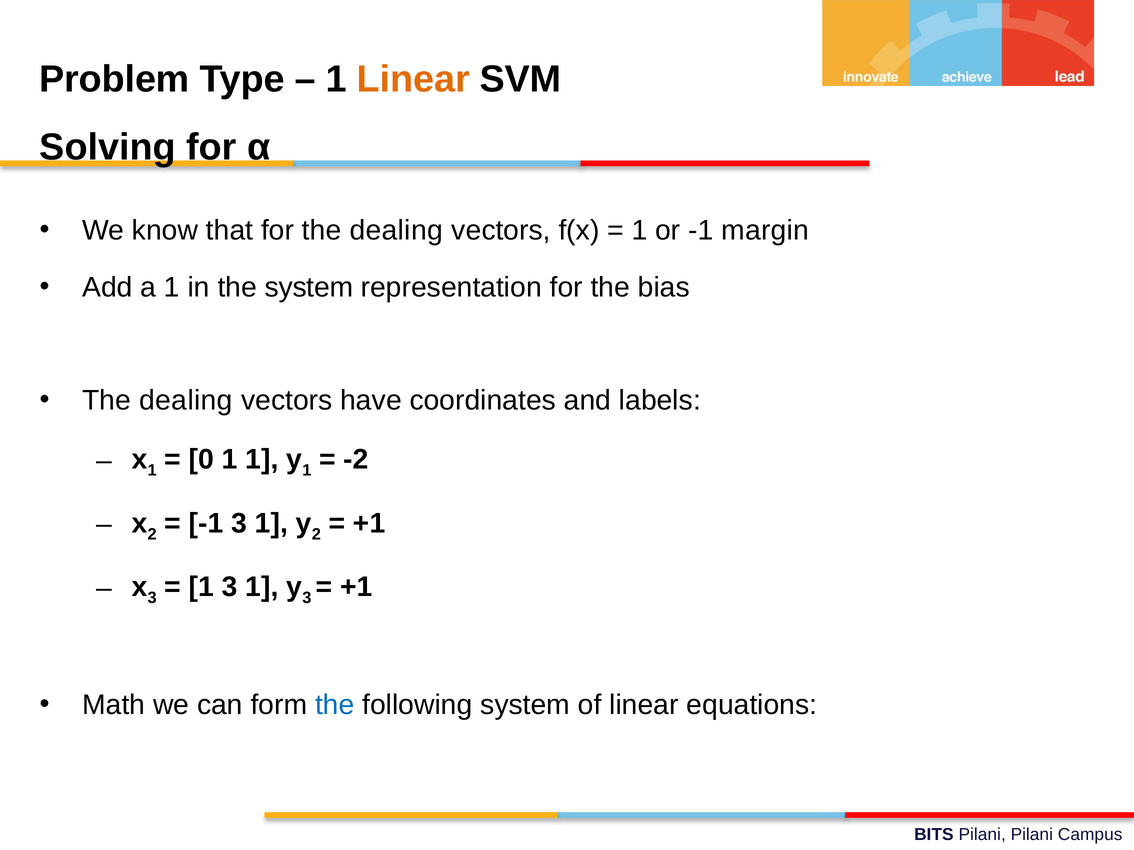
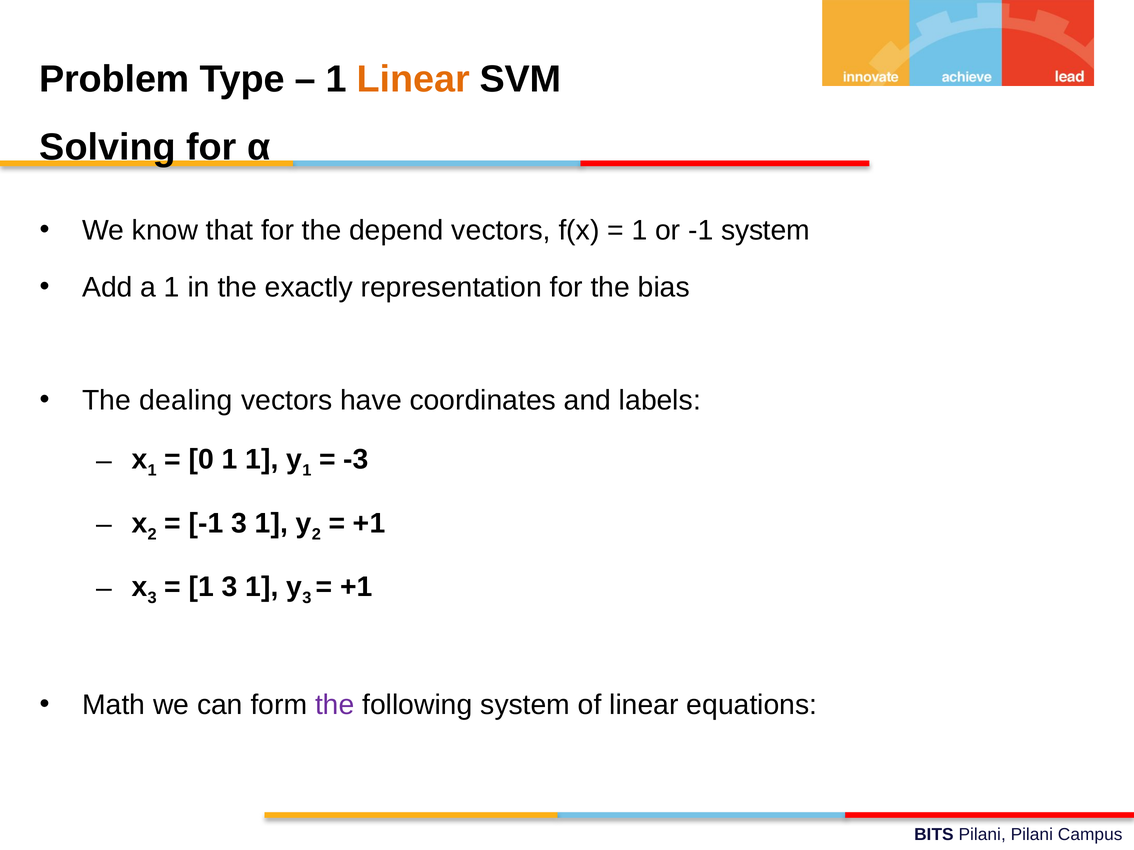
for the dealing: dealing -> depend
-1 margin: margin -> system
the system: system -> exactly
-2: -2 -> -3
the at (335, 705) colour: blue -> purple
